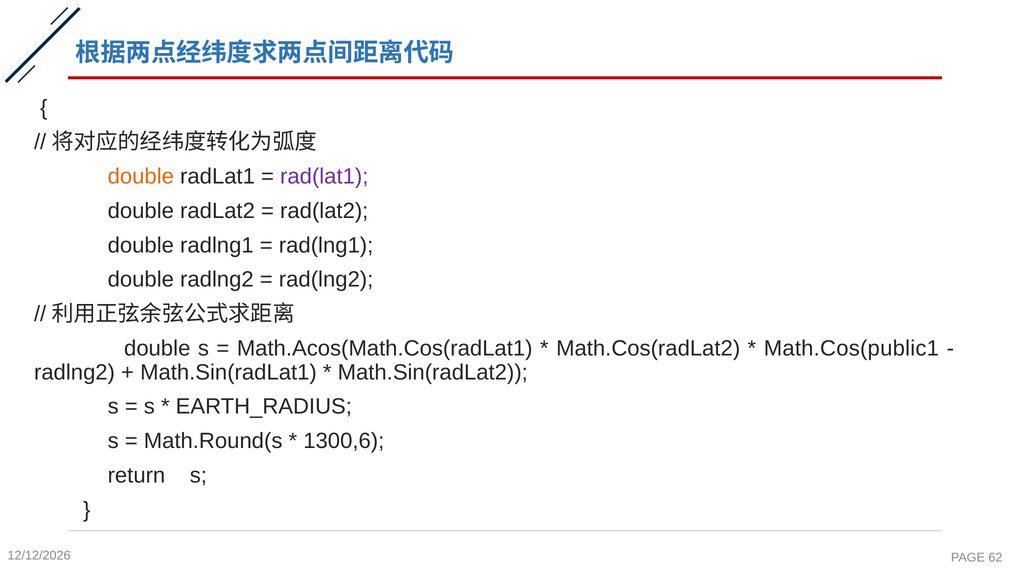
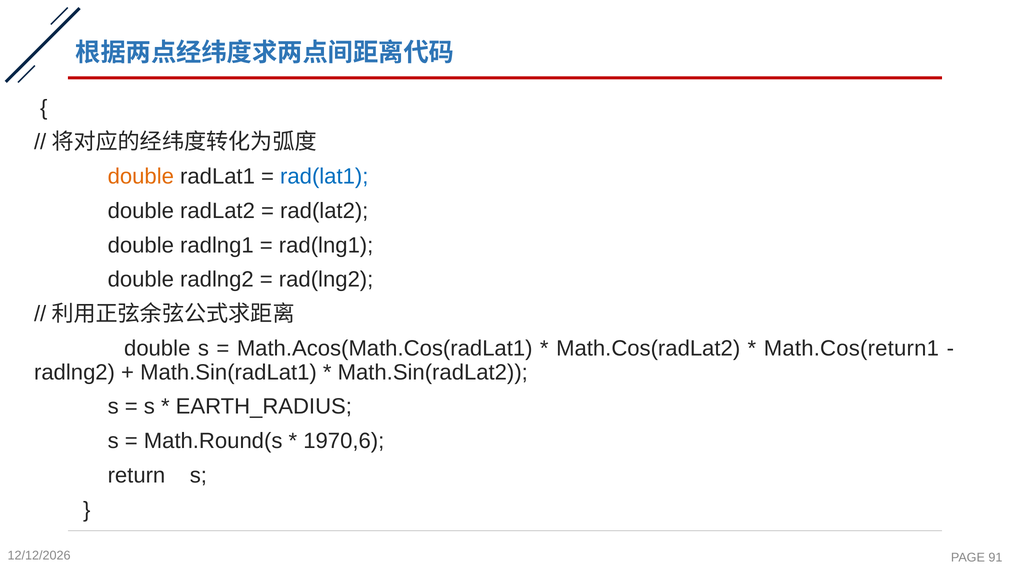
rad(lat1 colour: purple -> blue
Math.Cos(public1: Math.Cos(public1 -> Math.Cos(return1
1300,6: 1300,6 -> 1970,6
62: 62 -> 91
